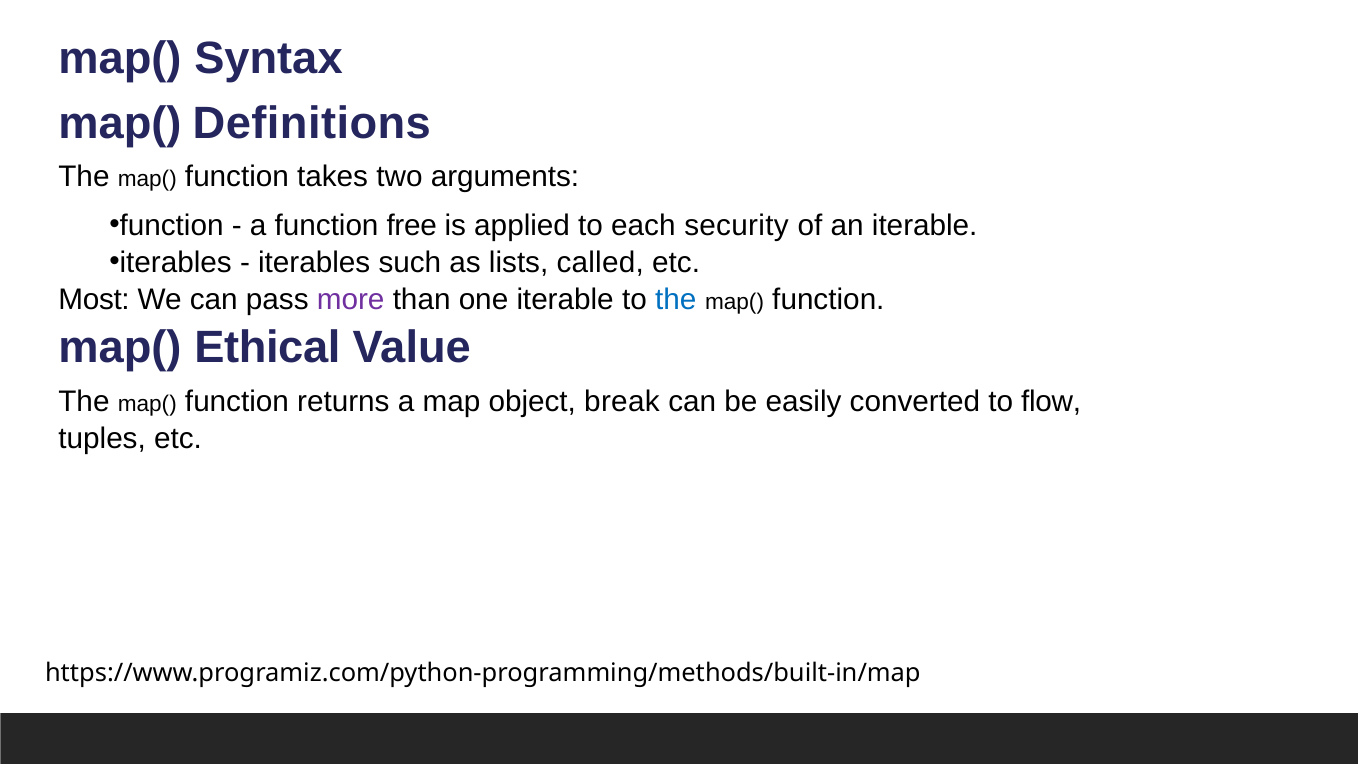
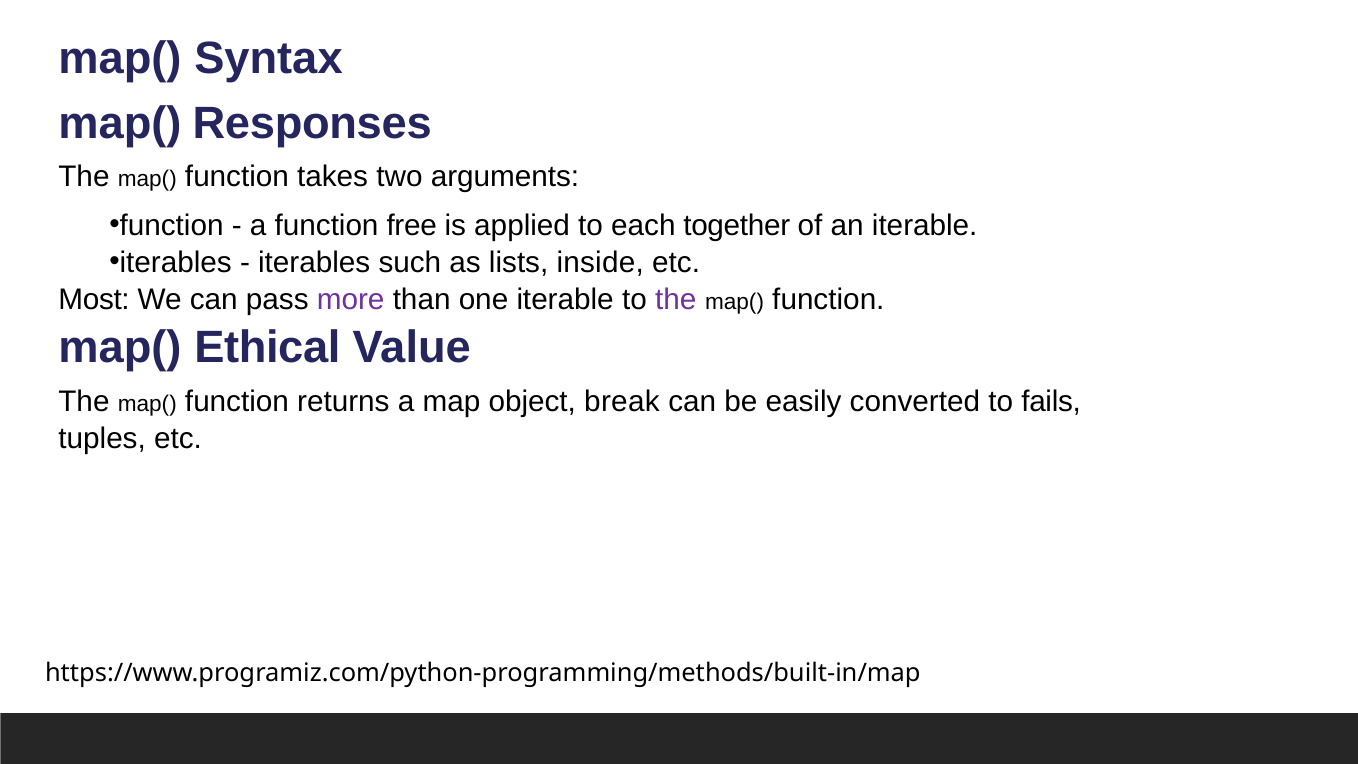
Definitions: Definitions -> Responses
security: security -> together
called: called -> inside
the at (676, 300) colour: blue -> purple
flow: flow -> fails
